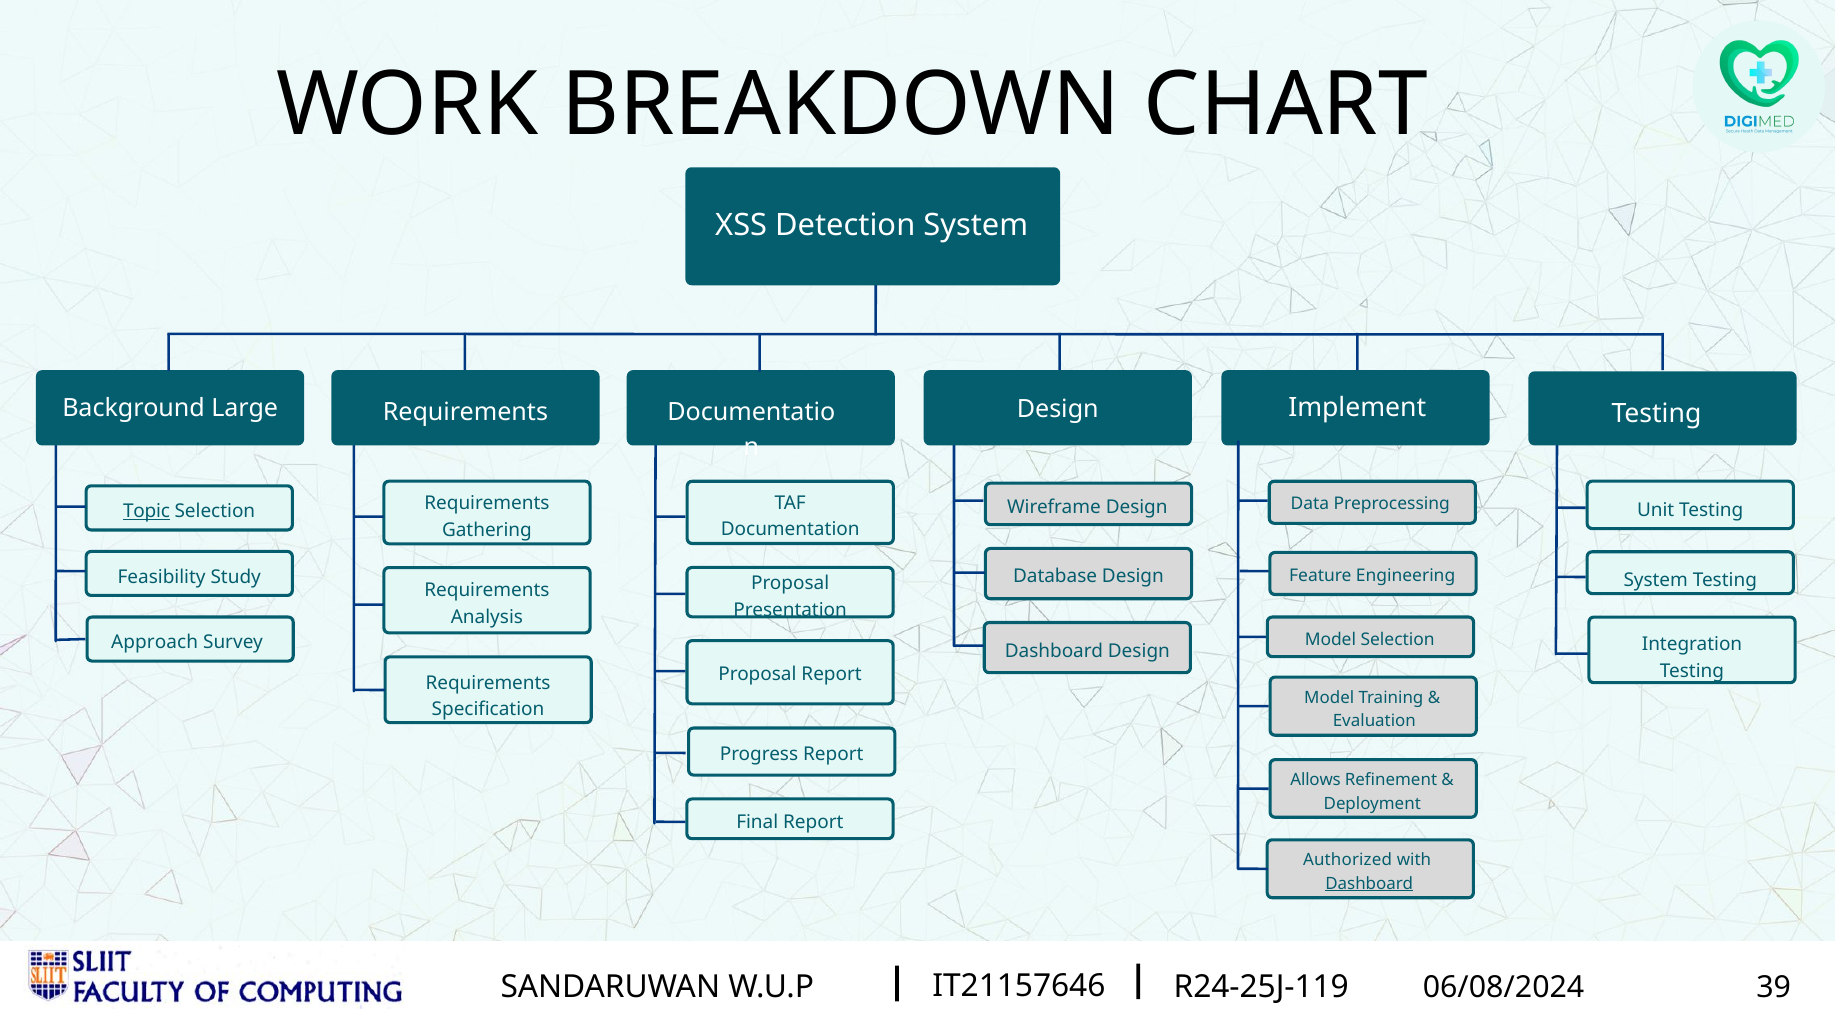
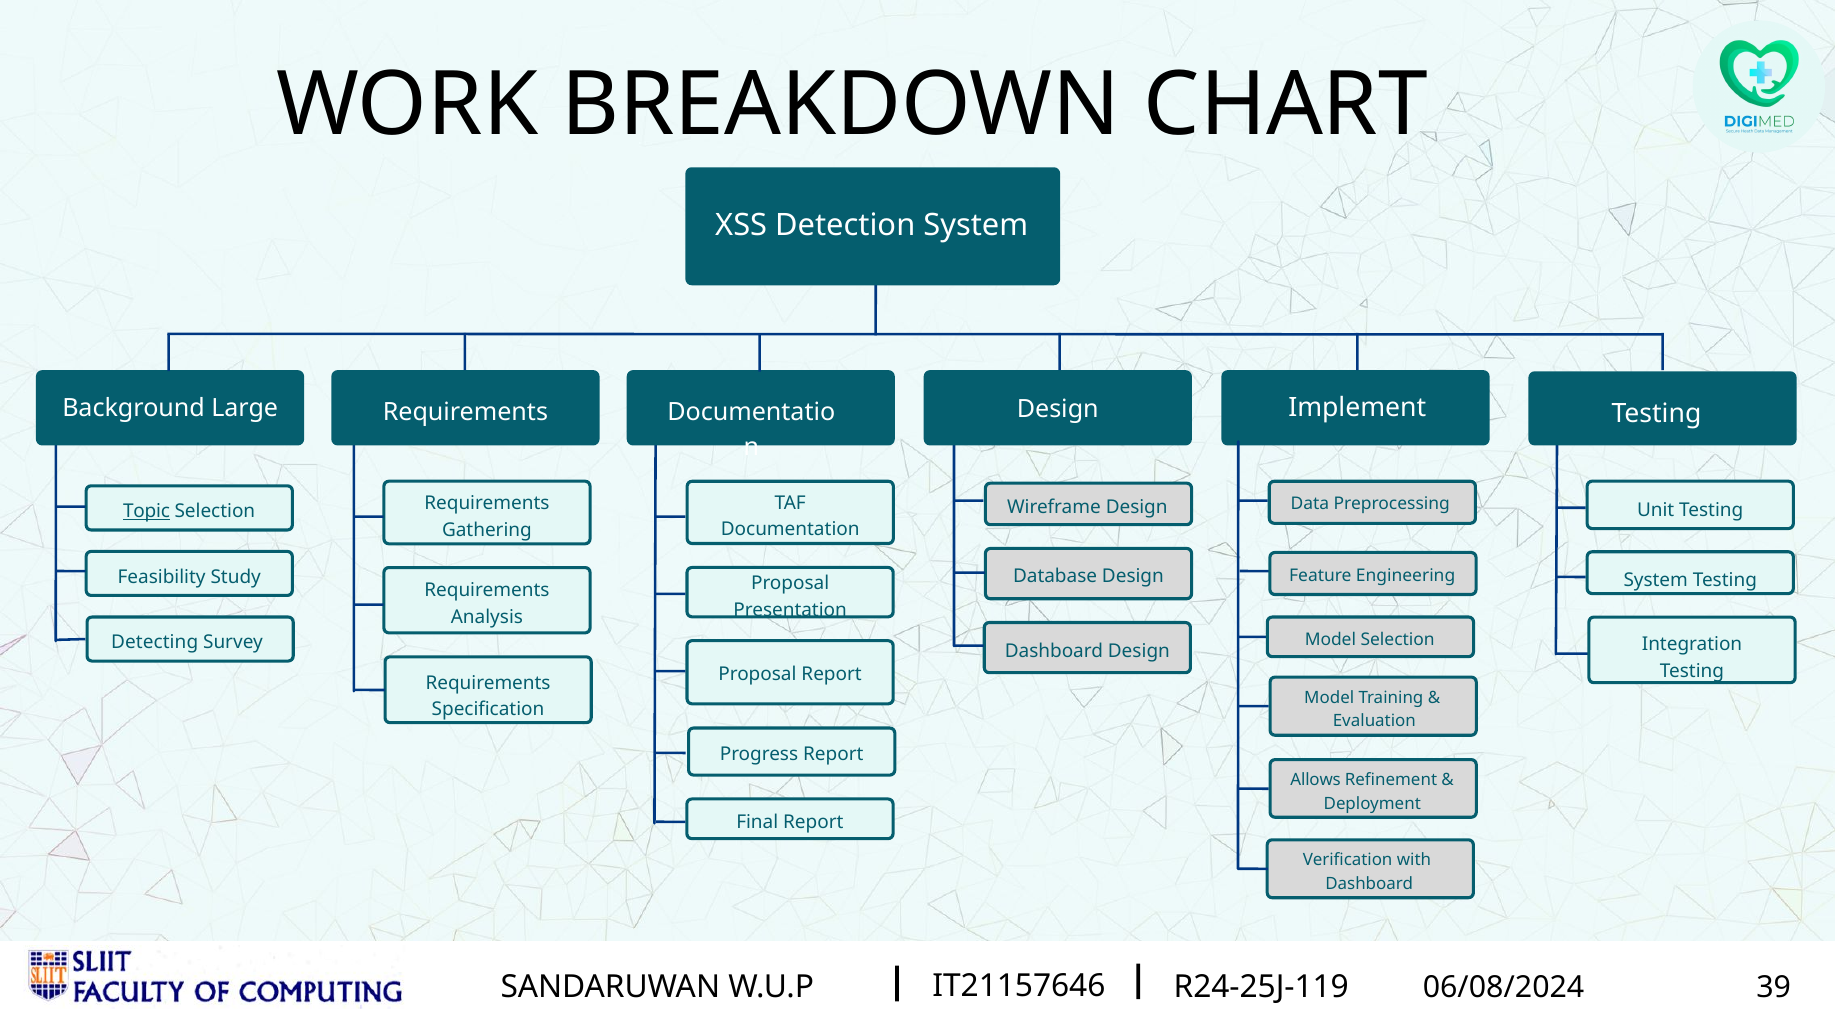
Approach: Approach -> Detecting
Authorized: Authorized -> Verification
Dashboard at (1369, 884) underline: present -> none
